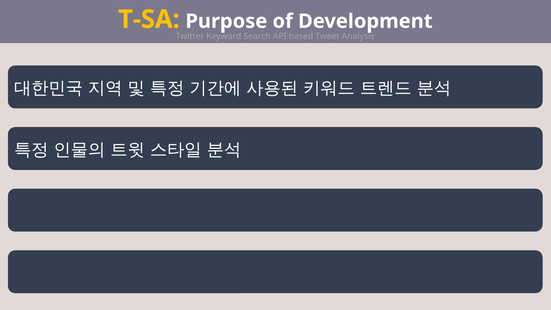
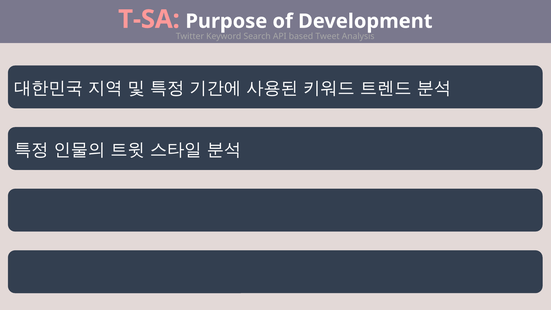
T-SA colour: yellow -> pink
